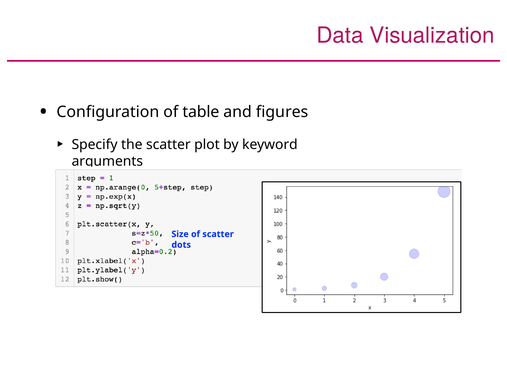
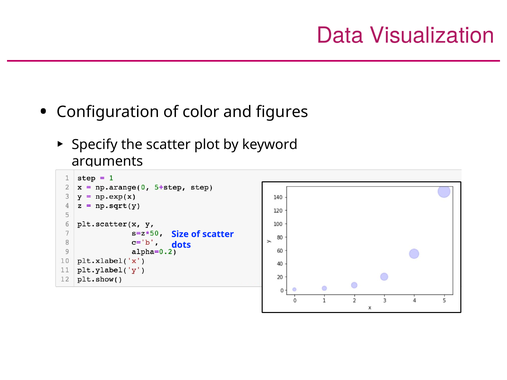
table: table -> color
